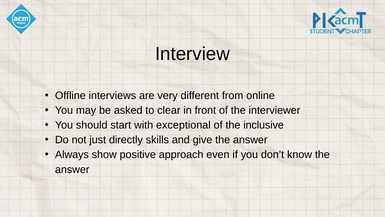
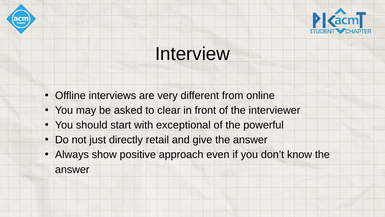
inclusive: inclusive -> powerful
skills: skills -> retail
